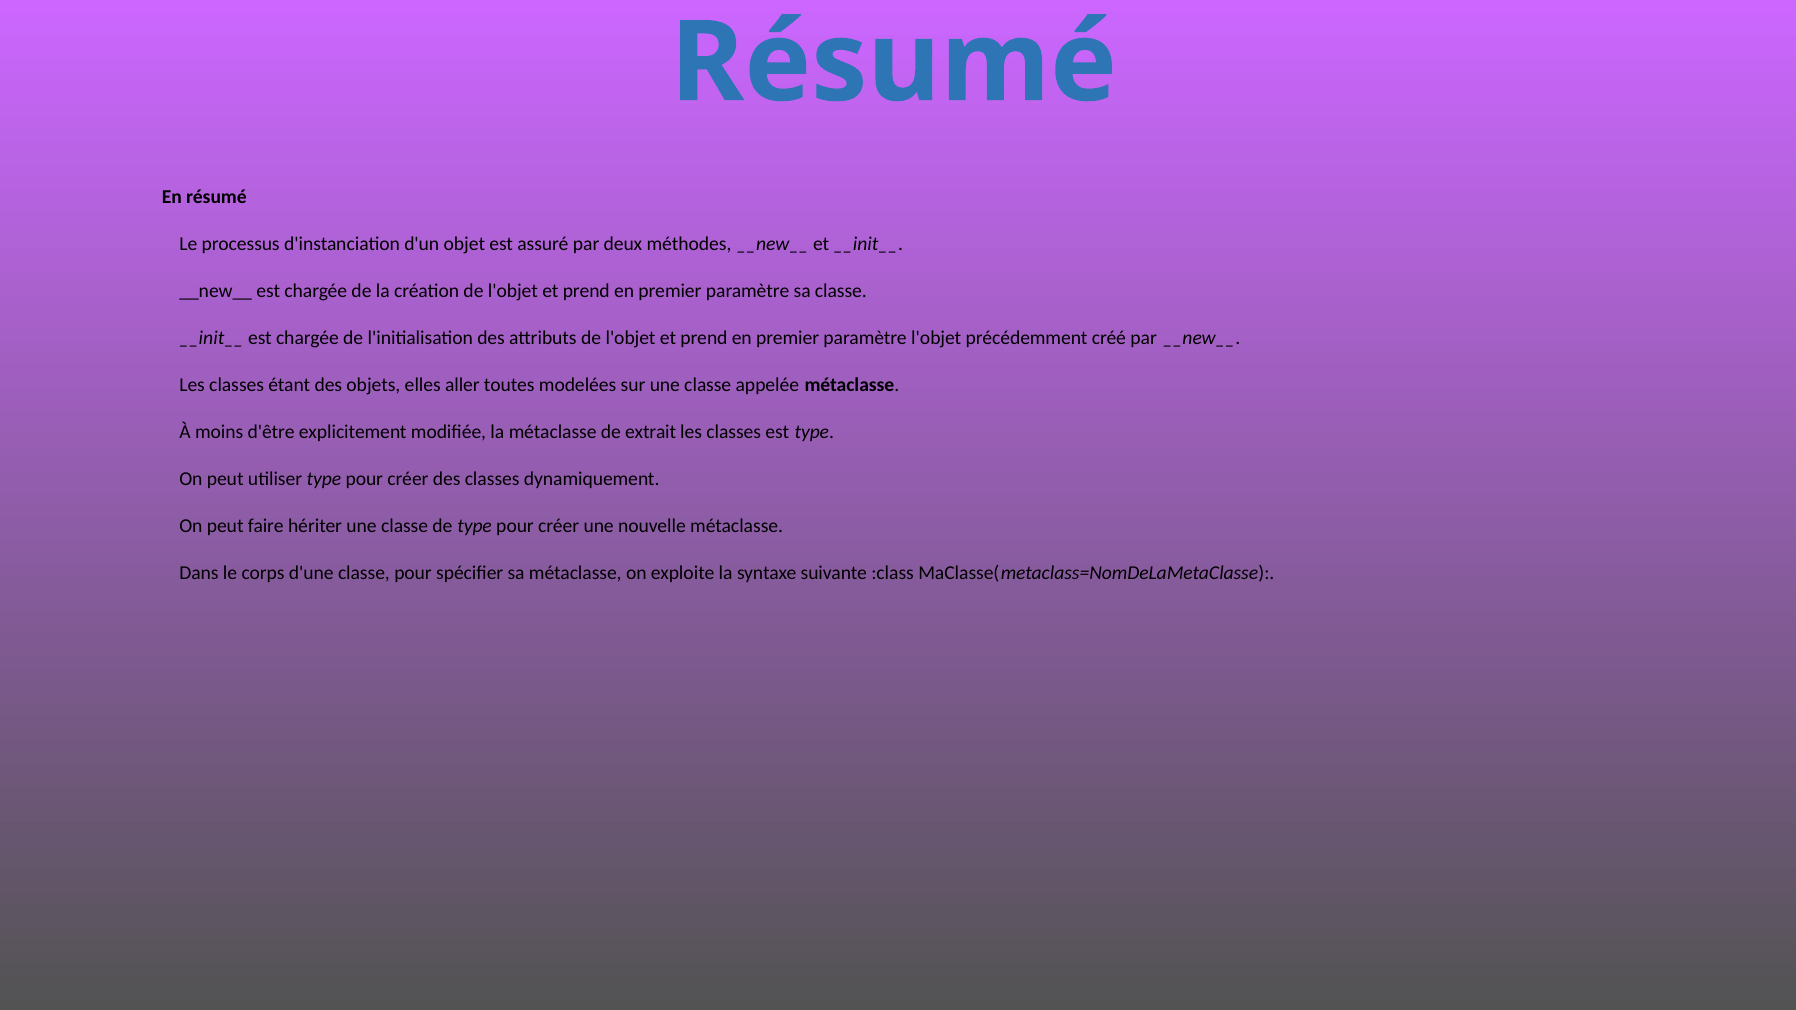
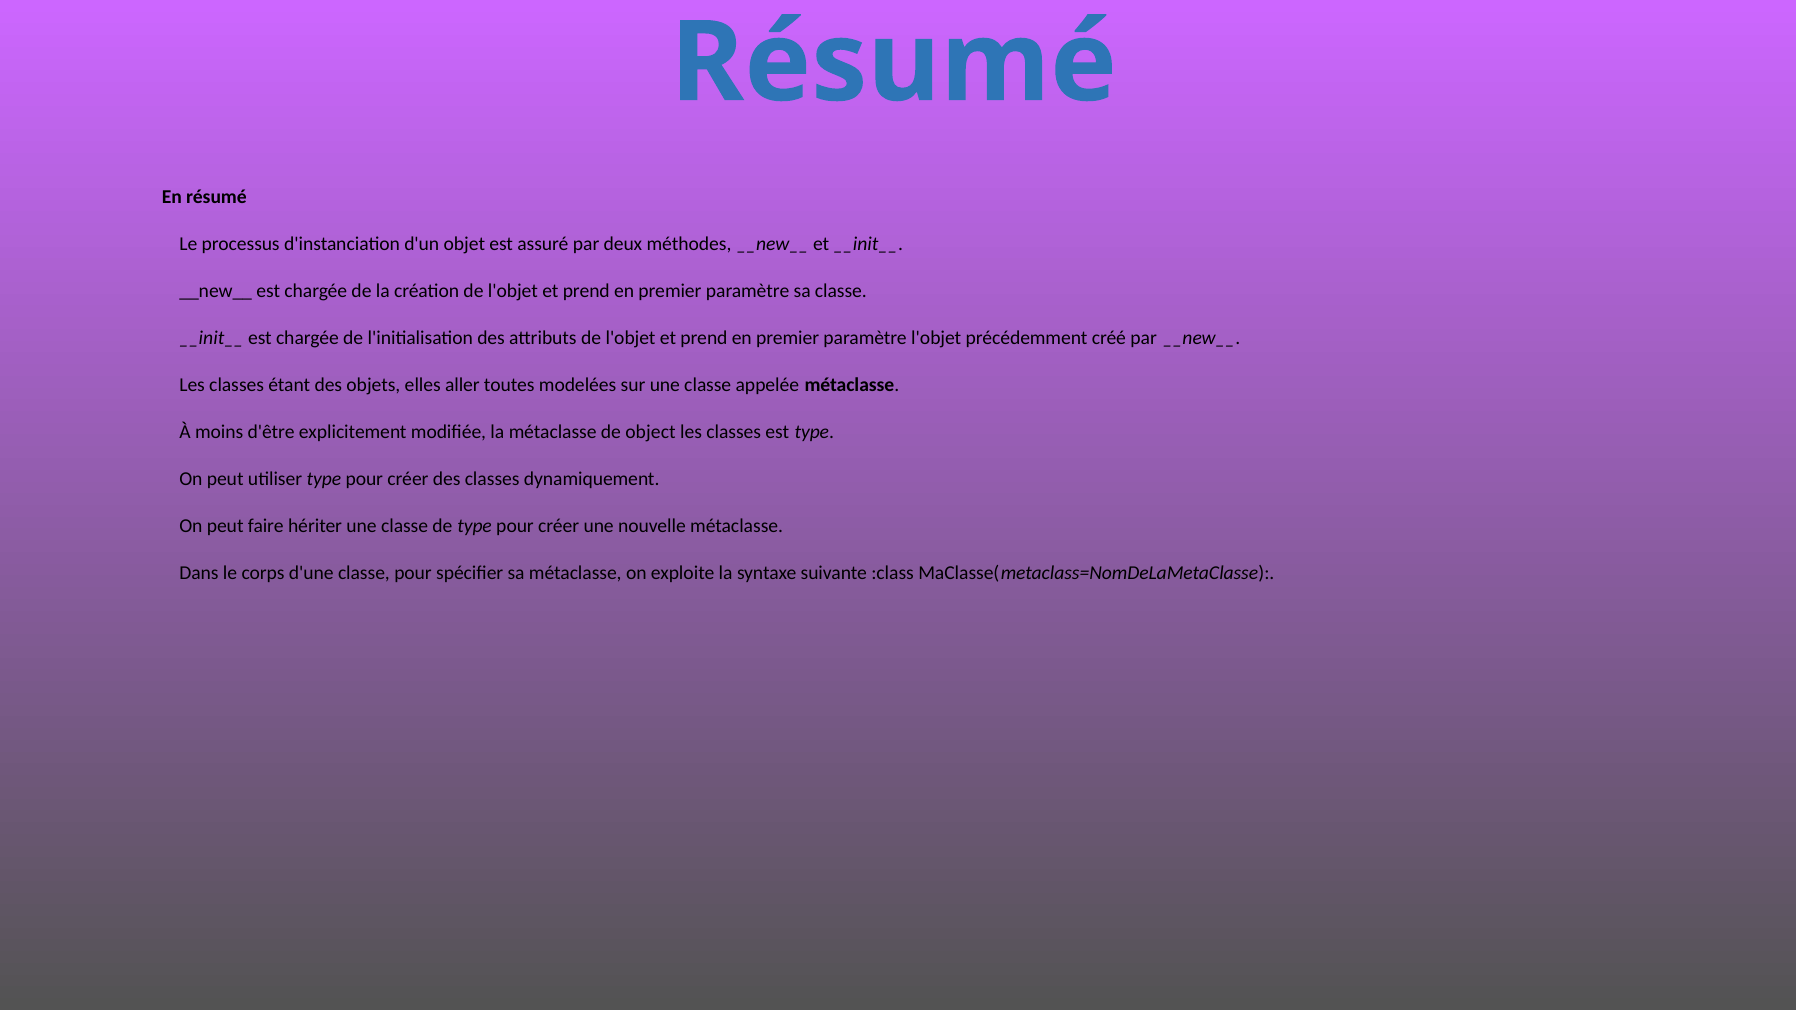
extrait: extrait -> object
